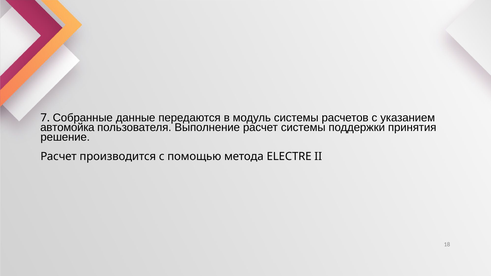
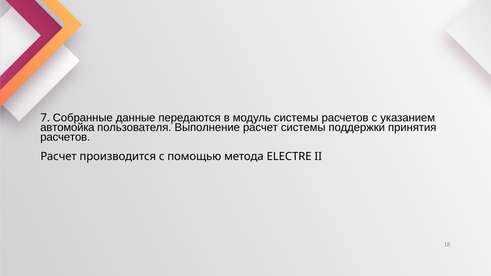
решение at (65, 137): решение -> расчетов
